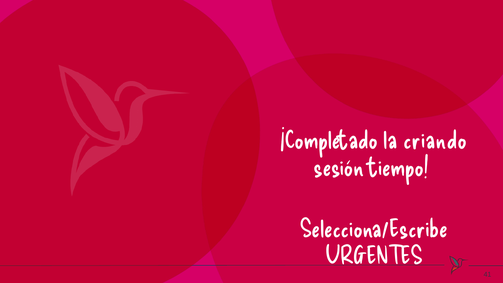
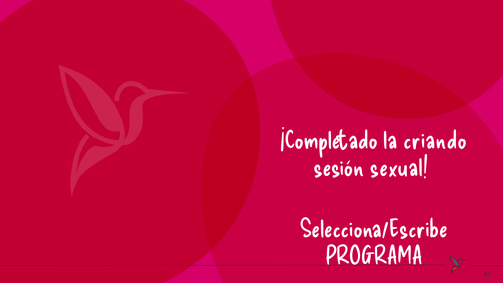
tiempo: tiempo -> sexual
URGENTES: URGENTES -> PROGRAMA
